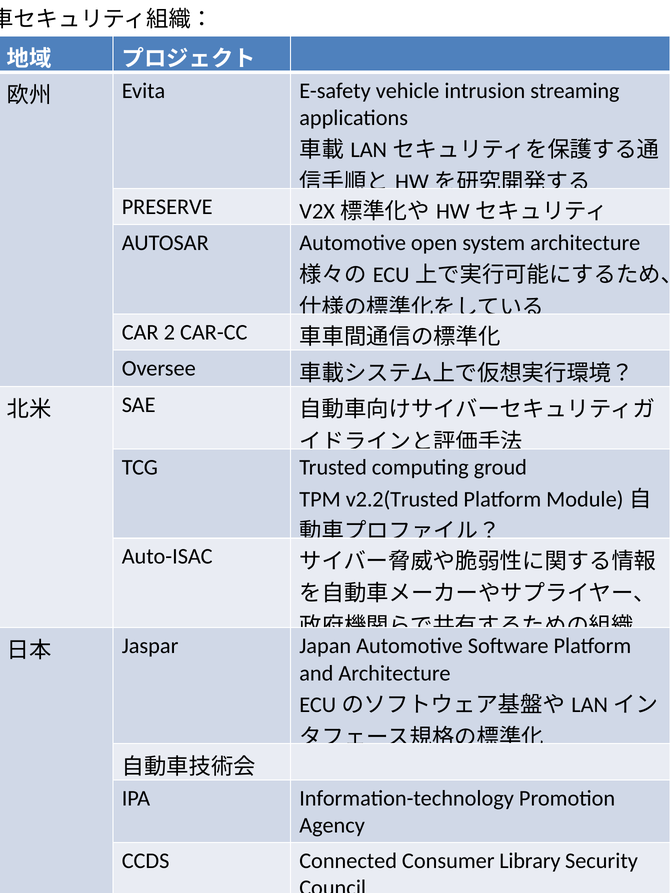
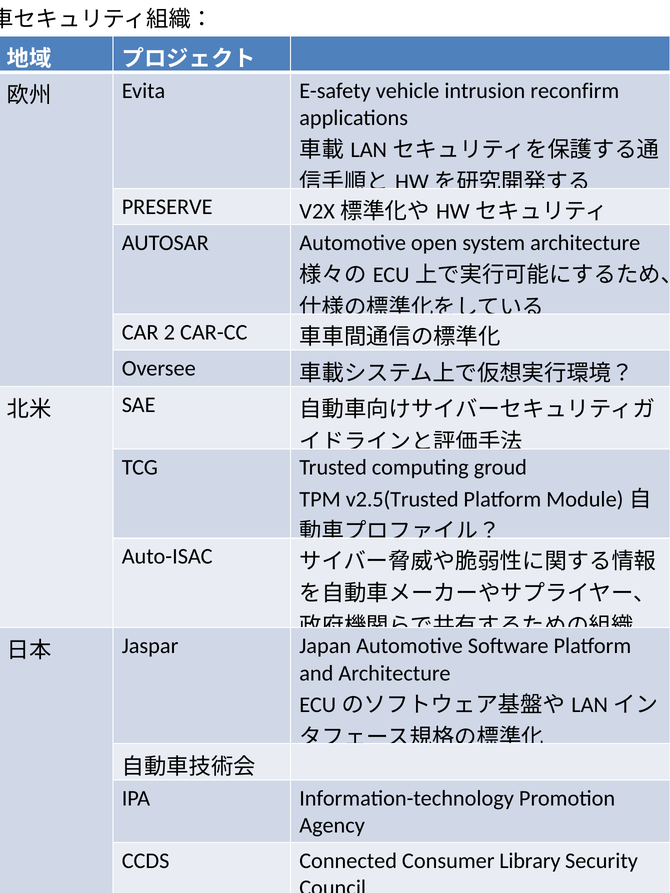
streaming: streaming -> reconfirm
v2.2(Trusted: v2.2(Trusted -> v2.5(Trusted
